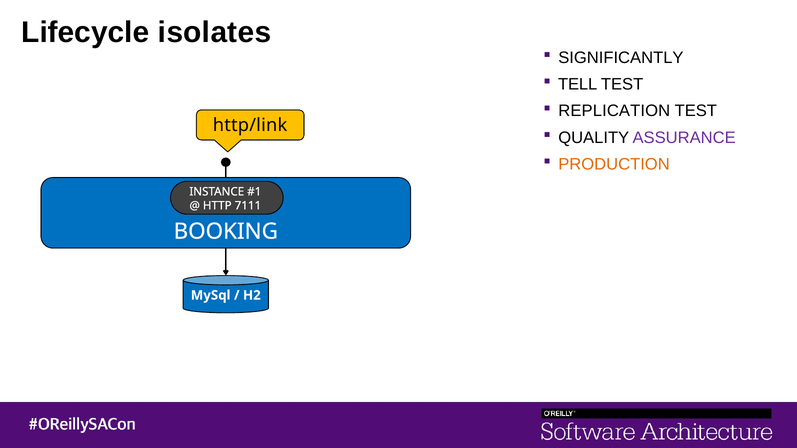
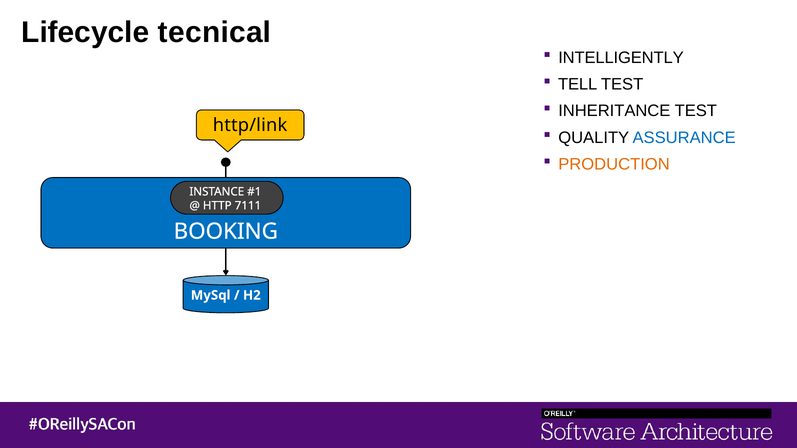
isolates: isolates -> tecnical
SIGNIFICANTLY: SIGNIFICANTLY -> INTELLIGENTLY
REPLICATION: REPLICATION -> INHERITANCE
ASSURANCE colour: purple -> blue
